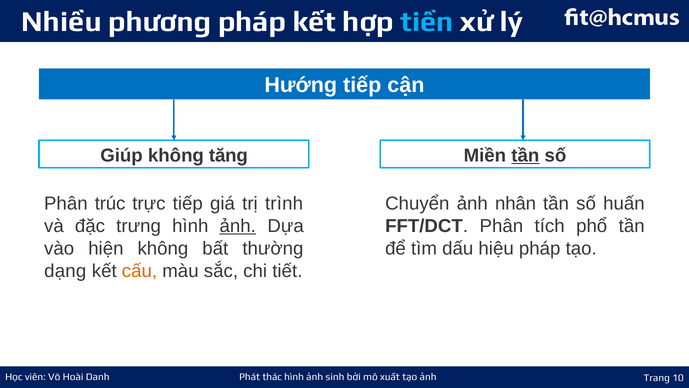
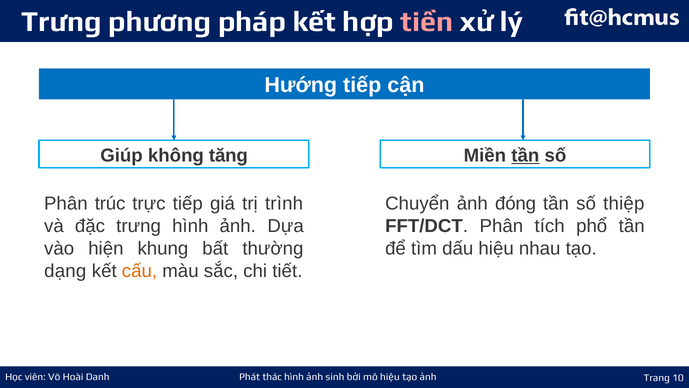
Nhiều at (61, 22): Nhiều -> Trưng
tiền colour: light blue -> pink
nhân: nhân -> đóng
huấn: huấn -> thiệp
ảnh at (238, 226) underline: present -> none
hiện không: không -> khung
hiệu pháp: pháp -> nhau
xuất at (390, 377): xuất -> hiệu
